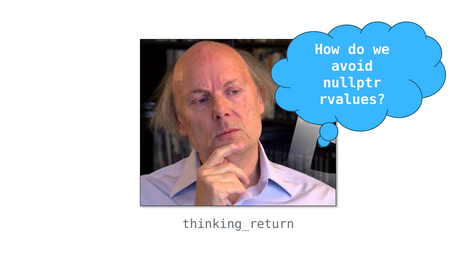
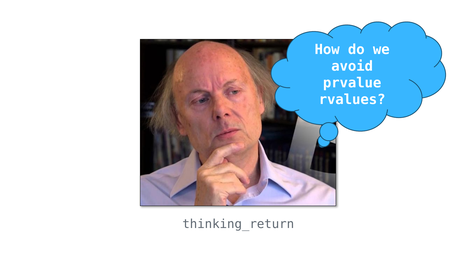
nullptr: nullptr -> prvalue
